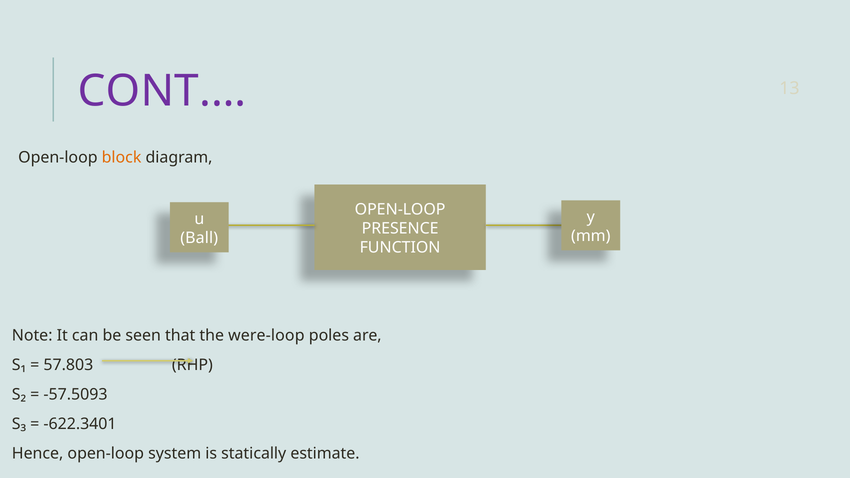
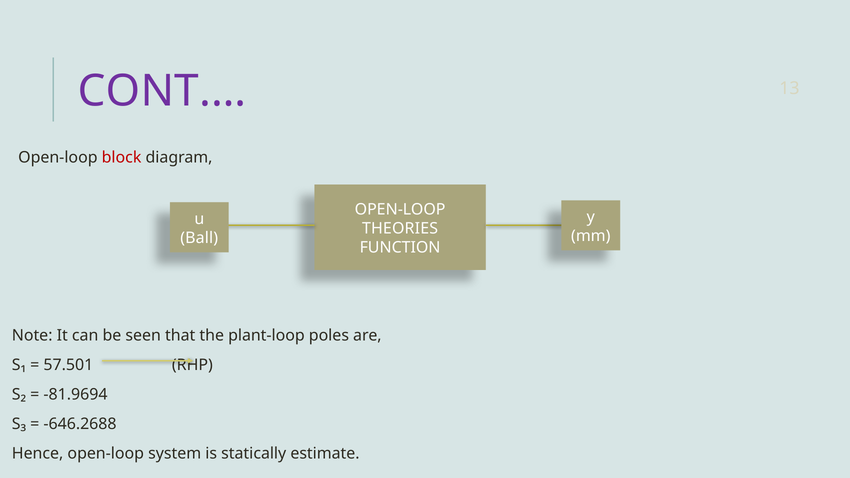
block colour: orange -> red
PRESENCE: PRESENCE -> THEORIES
were-loop: were-loop -> plant-loop
57.803: 57.803 -> 57.501
-57.5093: -57.5093 -> -81.9694
-622.3401: -622.3401 -> -646.2688
